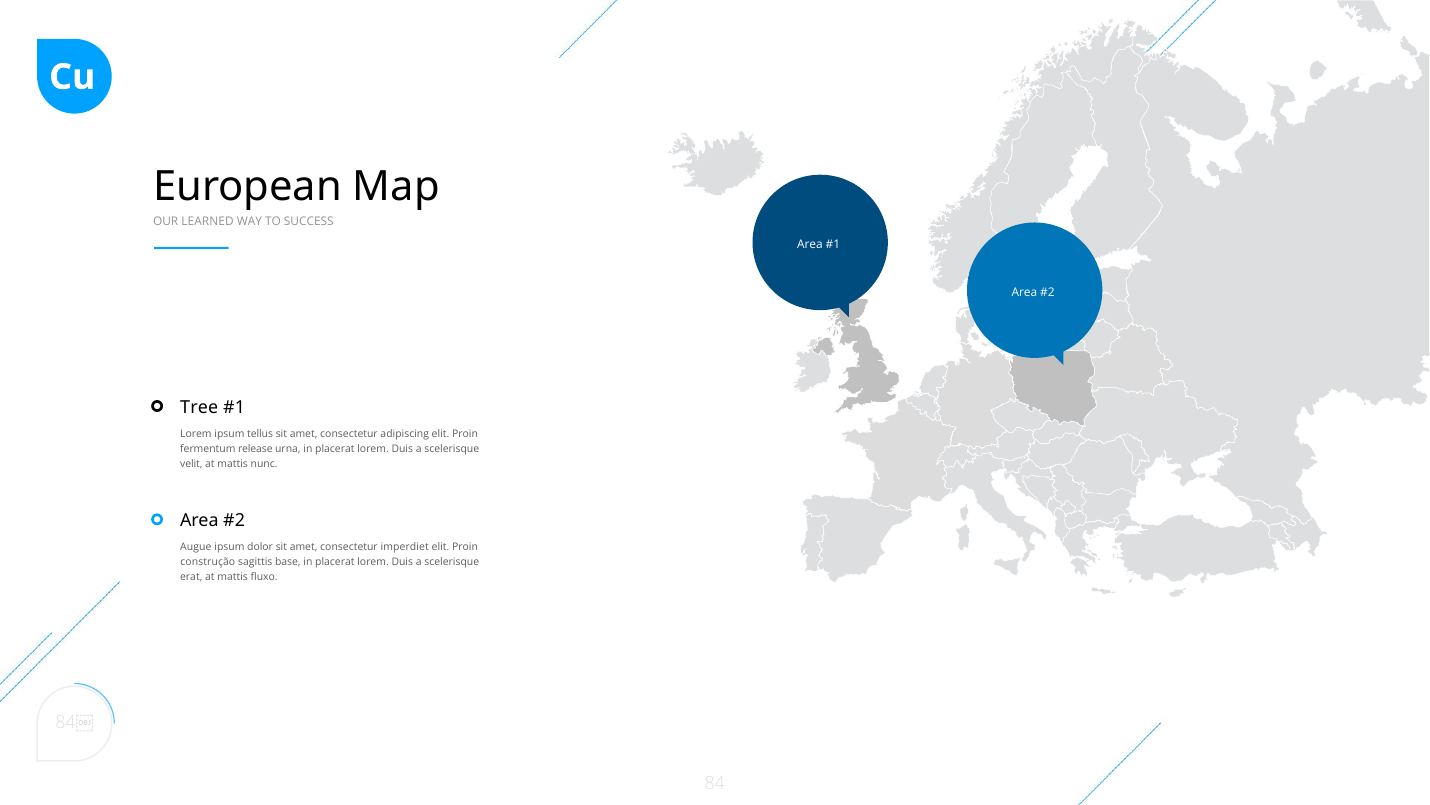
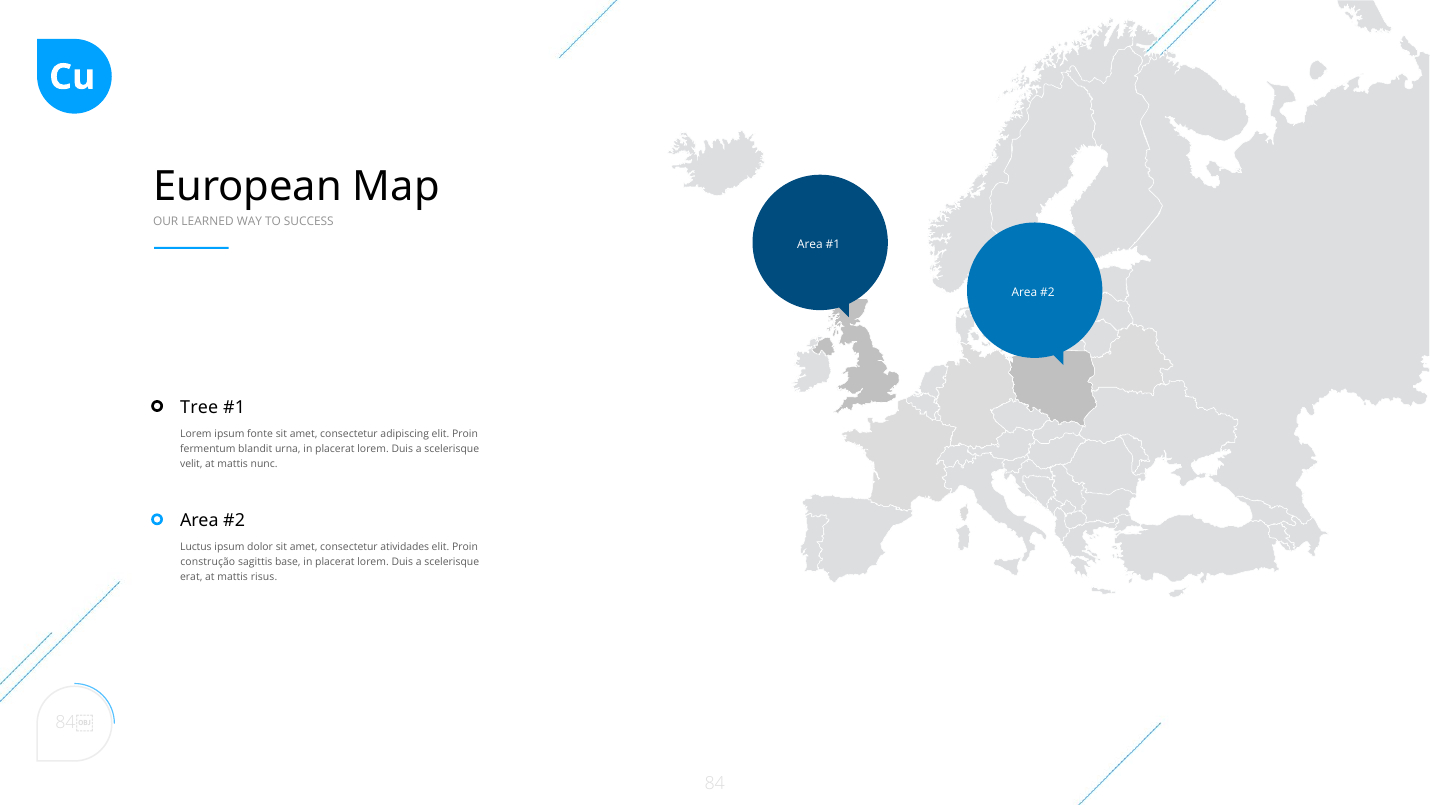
tellus: tellus -> fonte
release: release -> blandit
Augue: Augue -> Luctus
imperdiet: imperdiet -> atividades
fluxo: fluxo -> risus
